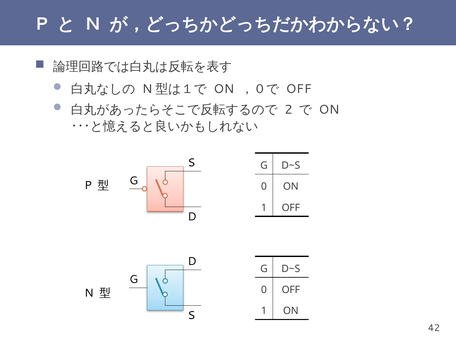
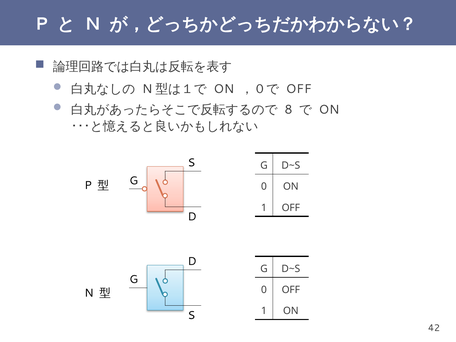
2: 2 -> 8
